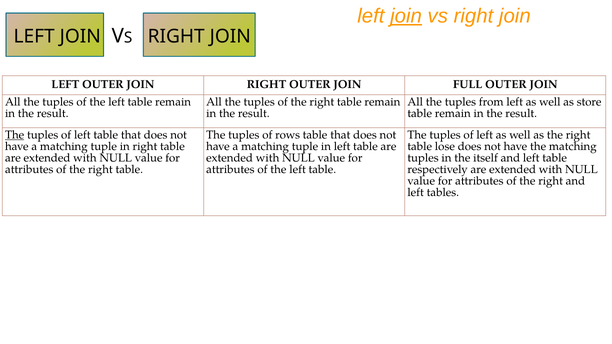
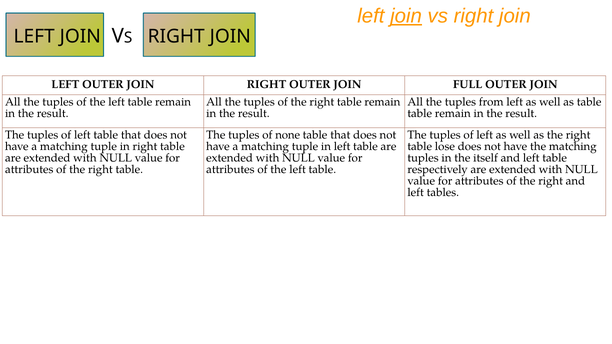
as store: store -> table
The at (15, 135) underline: present -> none
rows: rows -> none
